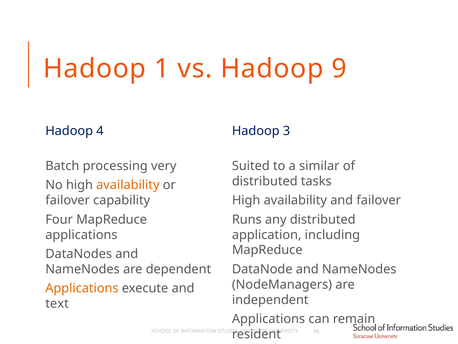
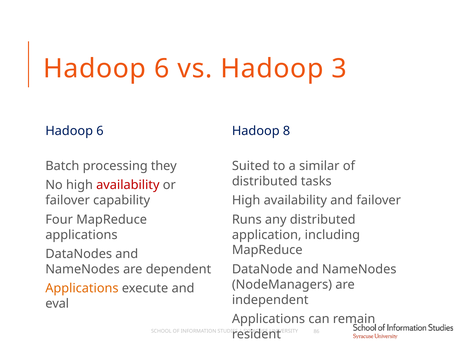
1 at (162, 69): 1 -> 6
9: 9 -> 3
4 at (100, 131): 4 -> 6
3: 3 -> 8
very: very -> they
availability at (128, 185) colour: orange -> red
text: text -> eval
